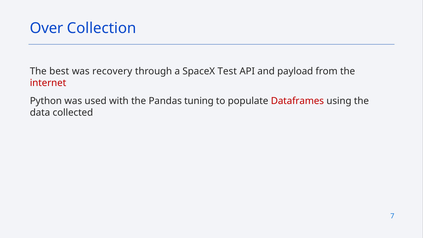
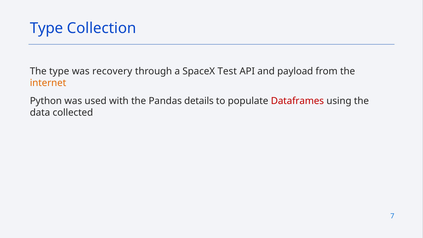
Over at (46, 28): Over -> Type
The best: best -> type
internet colour: red -> orange
tuning: tuning -> details
